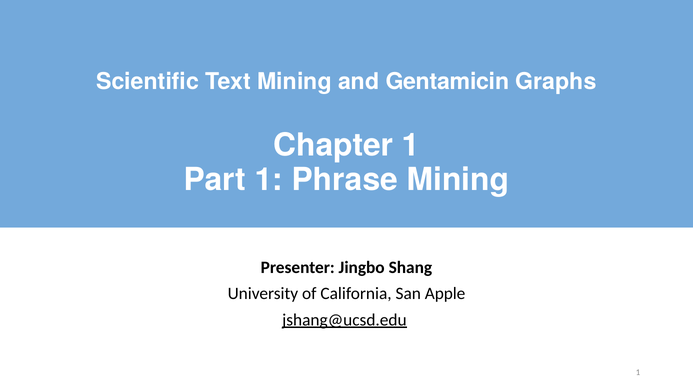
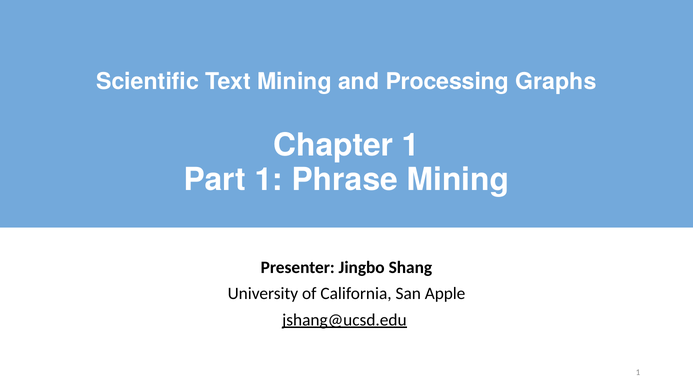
Gentamicin: Gentamicin -> Processing
